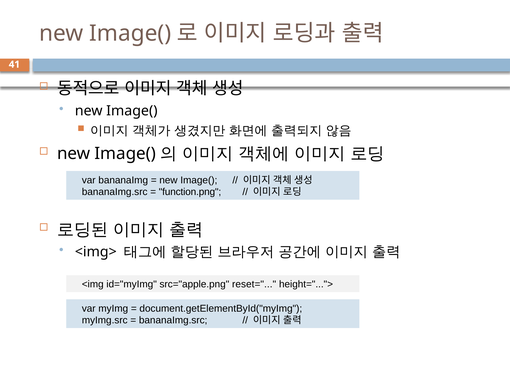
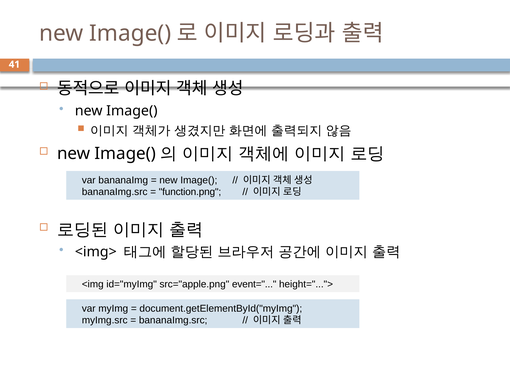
reset=: reset= -> event=
